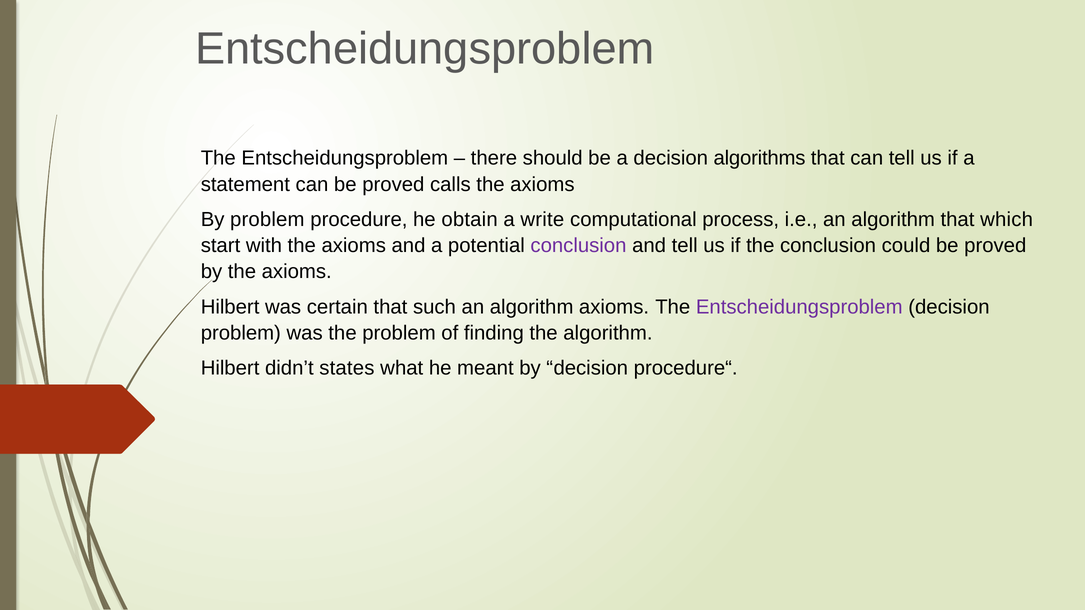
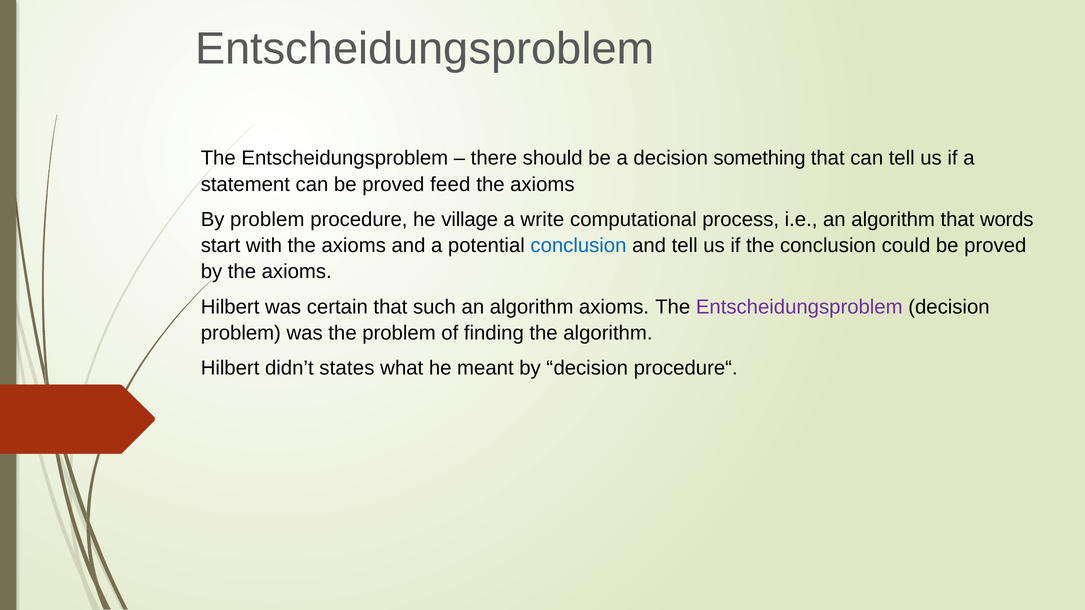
algorithms: algorithms -> something
calls: calls -> feed
obtain: obtain -> village
which: which -> words
conclusion at (578, 246) colour: purple -> blue
